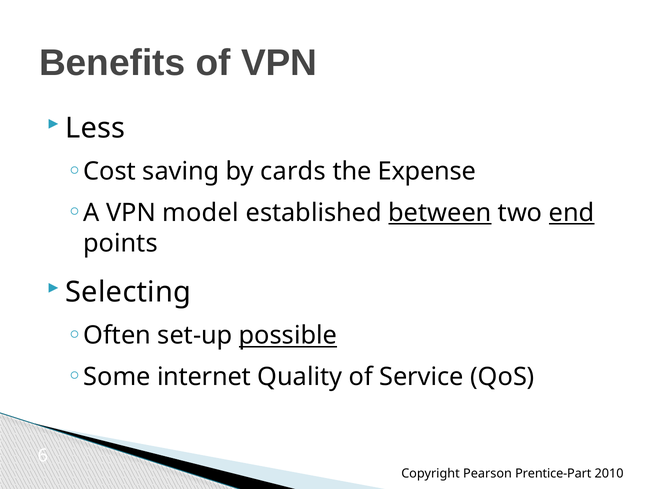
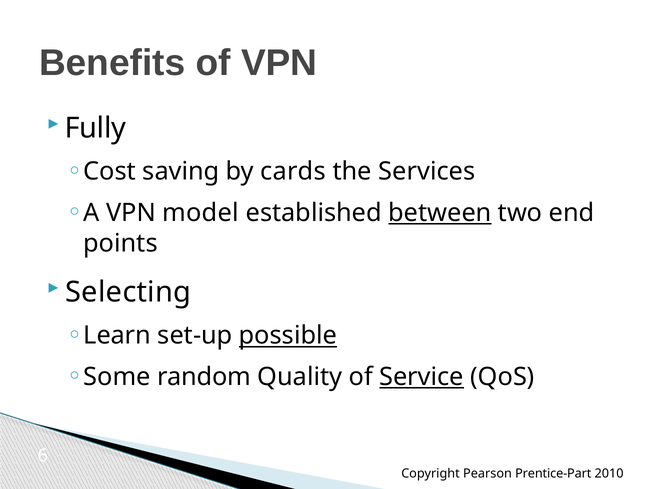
Less: Less -> Fully
Expense: Expense -> Services
end underline: present -> none
Often: Often -> Learn
internet: internet -> random
Service underline: none -> present
